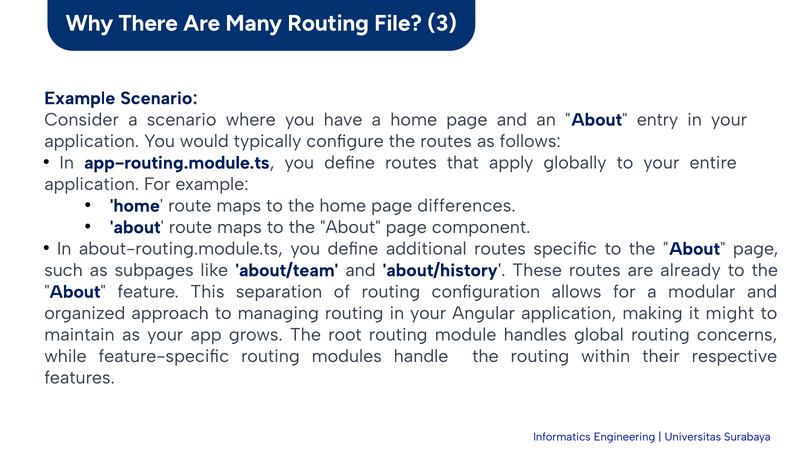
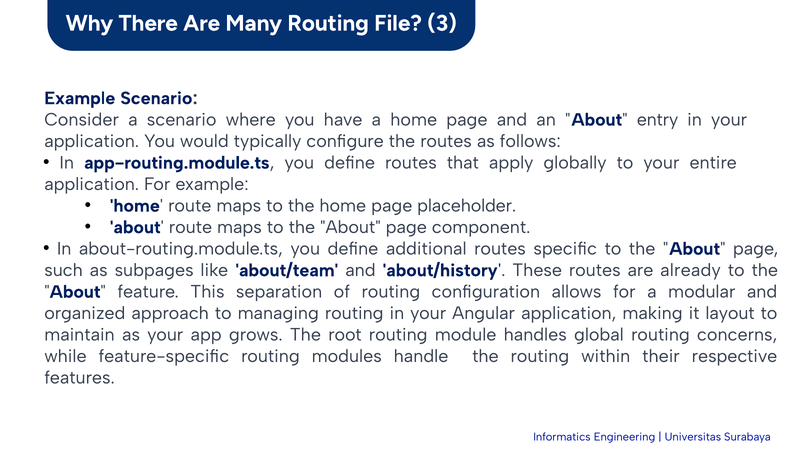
differences: differences -> placeholder
might: might -> layout
